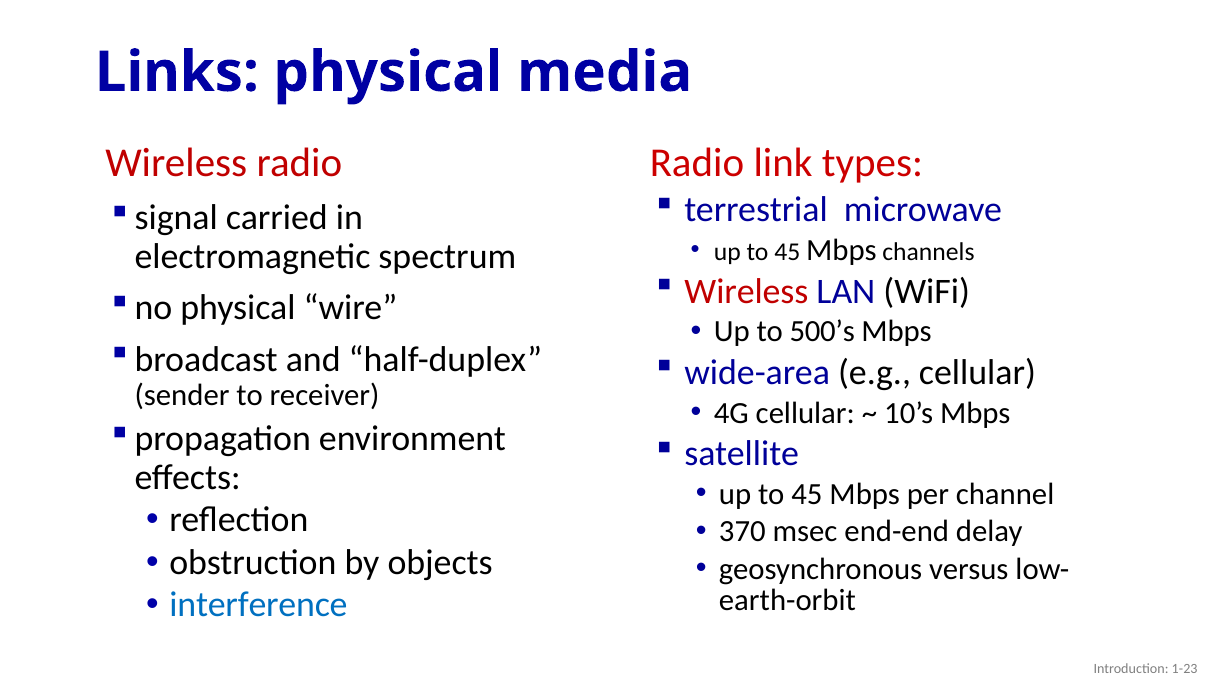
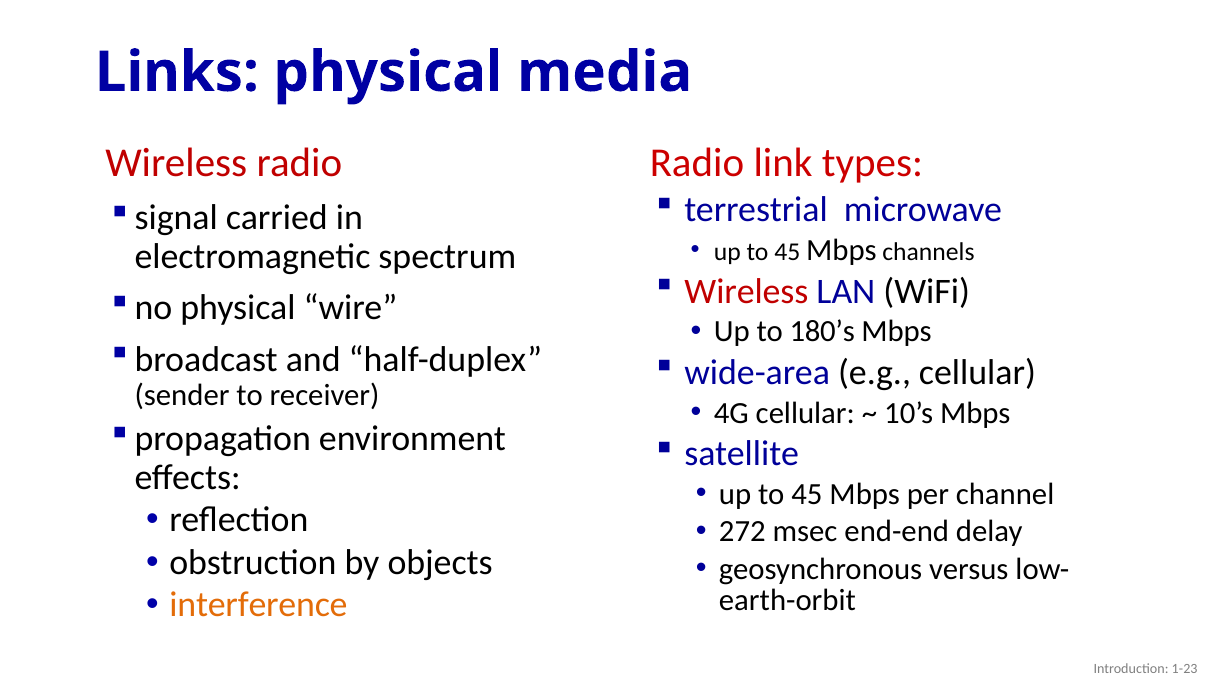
500’s: 500’s -> 180’s
370: 370 -> 272
interference colour: blue -> orange
